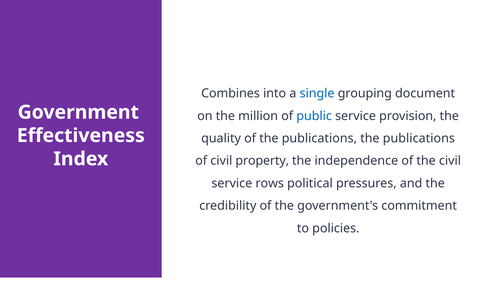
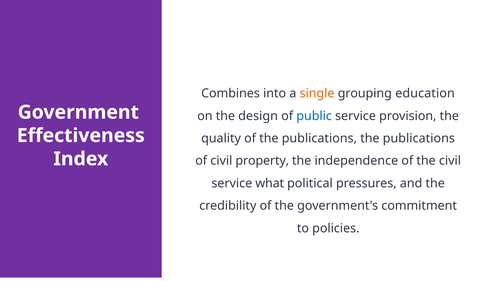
single colour: blue -> orange
document: document -> education
million: million -> design
rows: rows -> what
